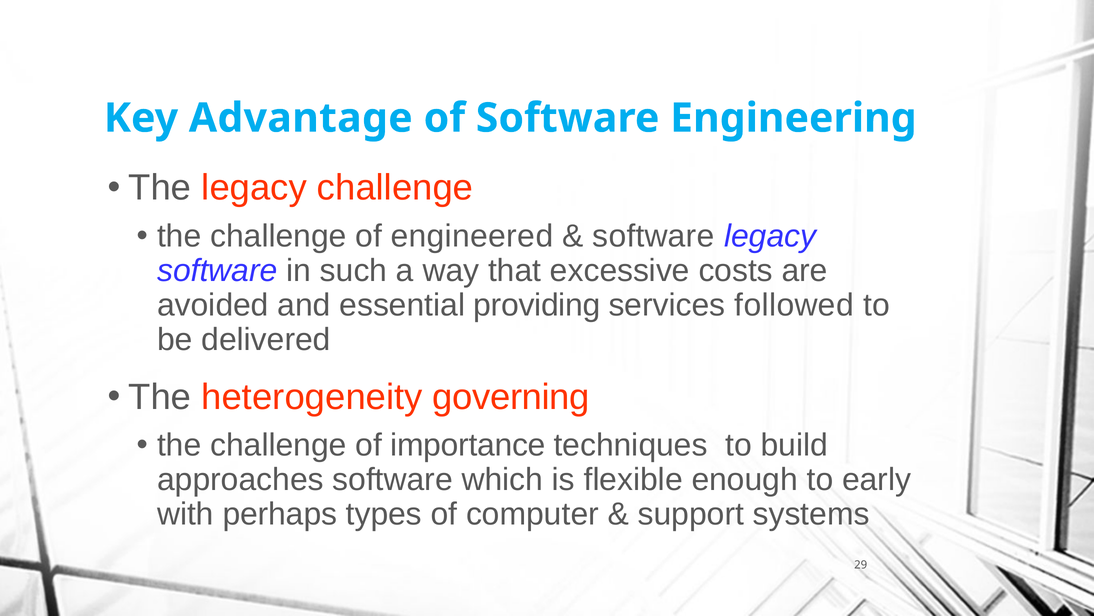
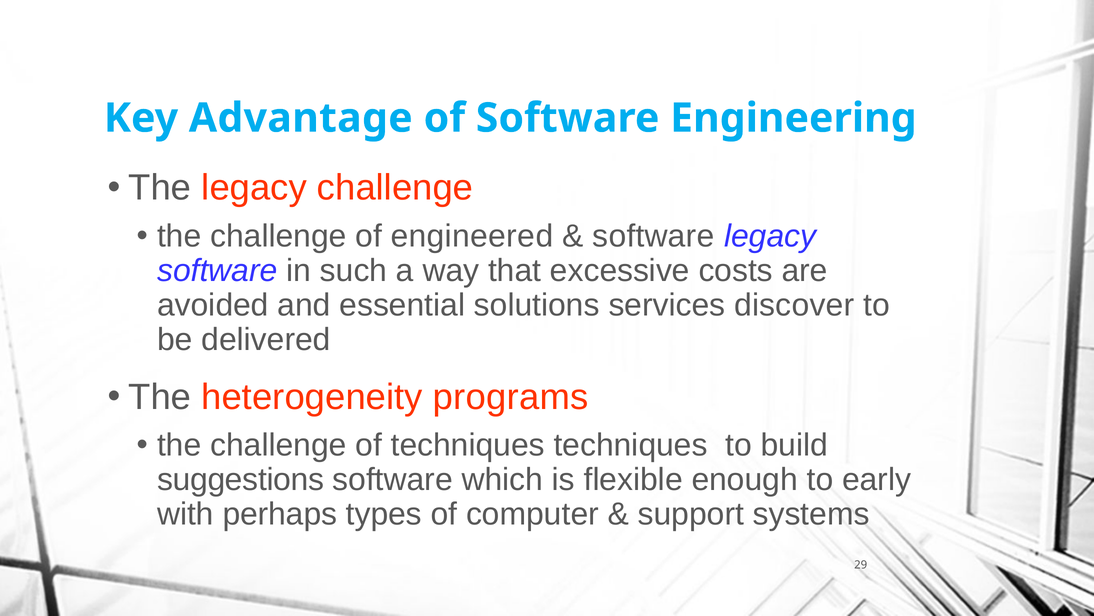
providing: providing -> solutions
followed: followed -> discover
governing: governing -> programs
of importance: importance -> techniques
approaches: approaches -> suggestions
